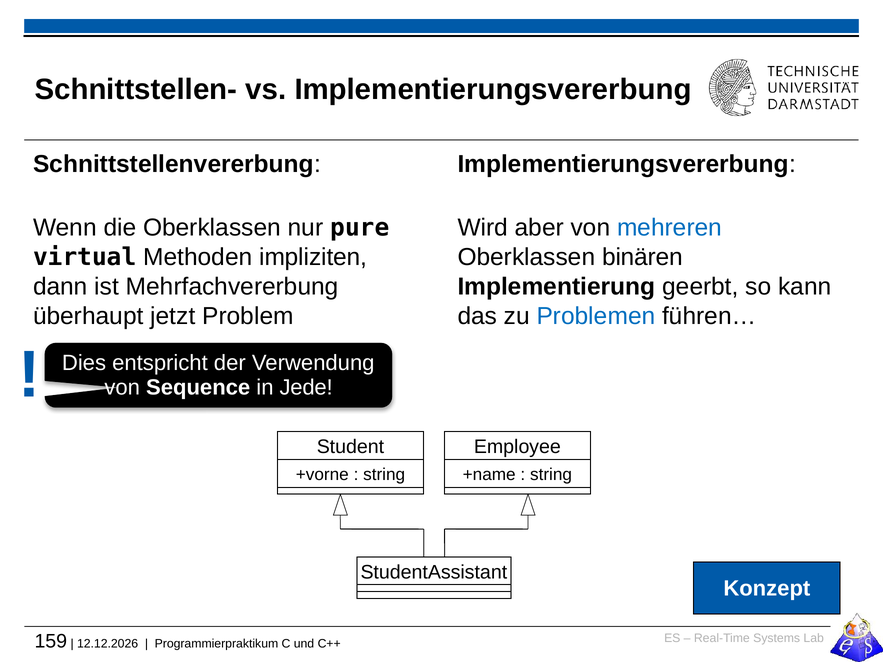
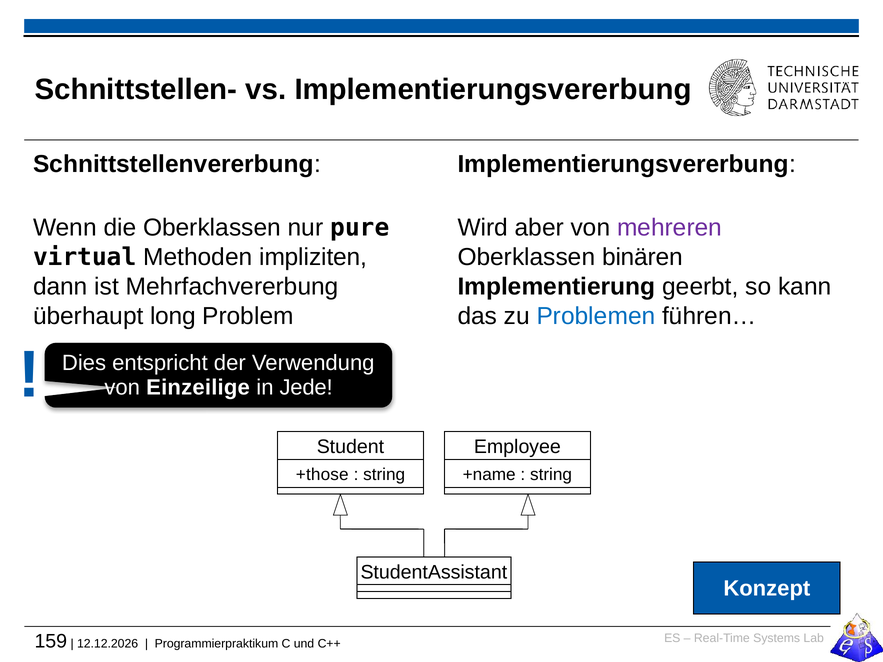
mehreren colour: blue -> purple
jetzt: jetzt -> long
Sequence: Sequence -> Einzeilige
+vorne: +vorne -> +those
